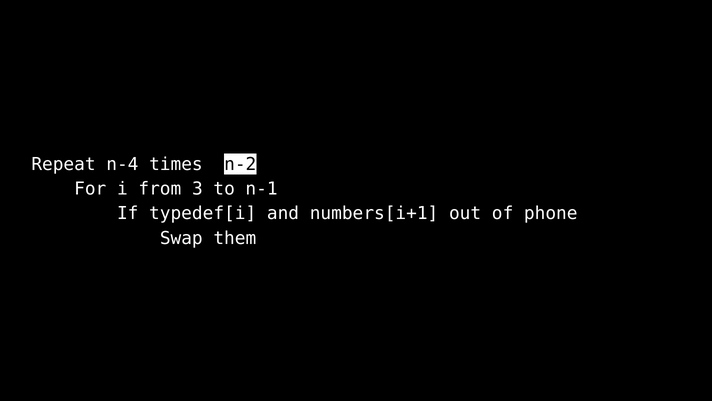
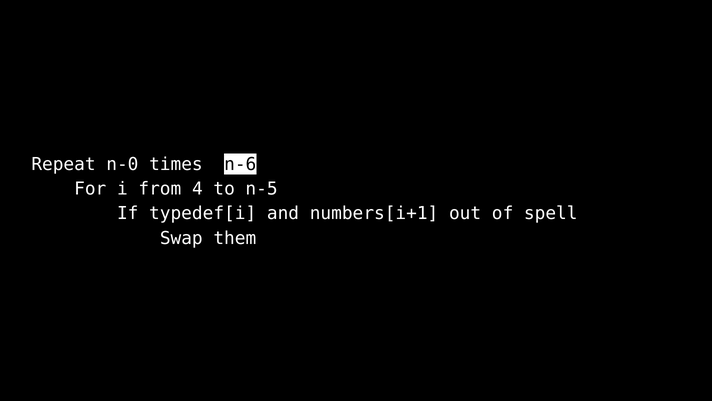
n-4: n-4 -> n-0
n-2: n-2 -> n-6
3: 3 -> 4
n-1: n-1 -> n-5
phone: phone -> spell
